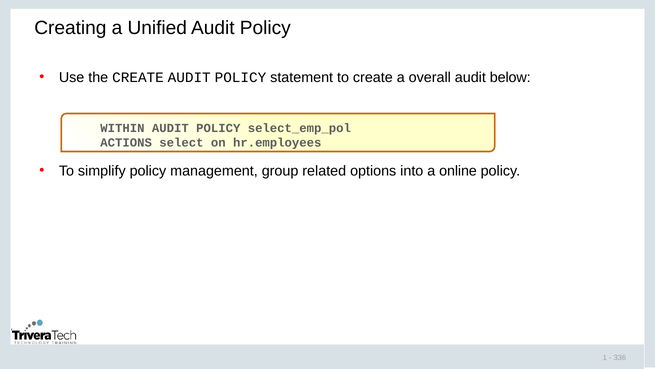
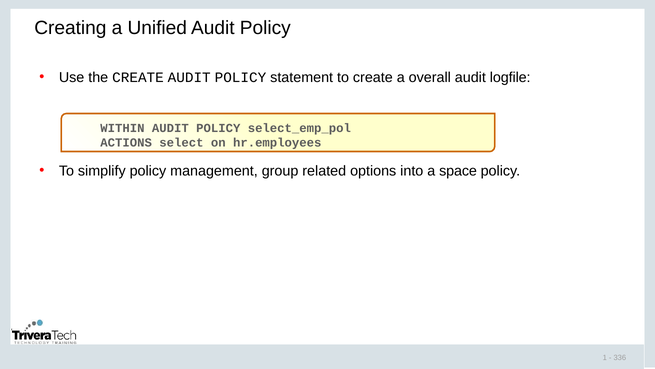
below: below -> logfile
online: online -> space
